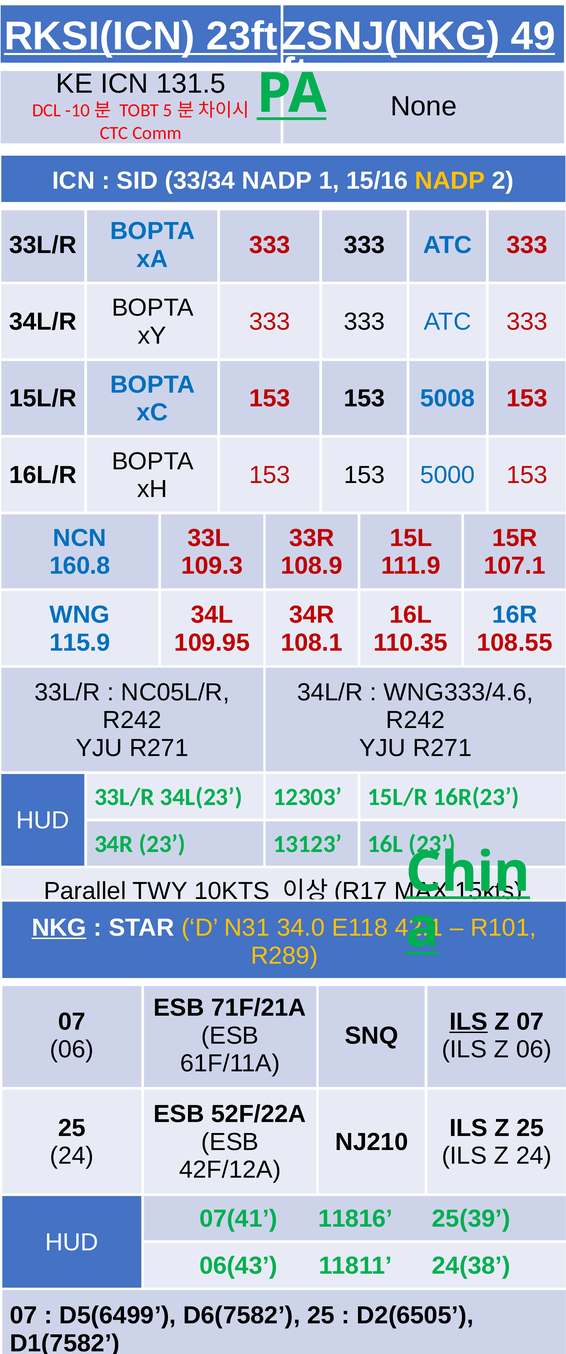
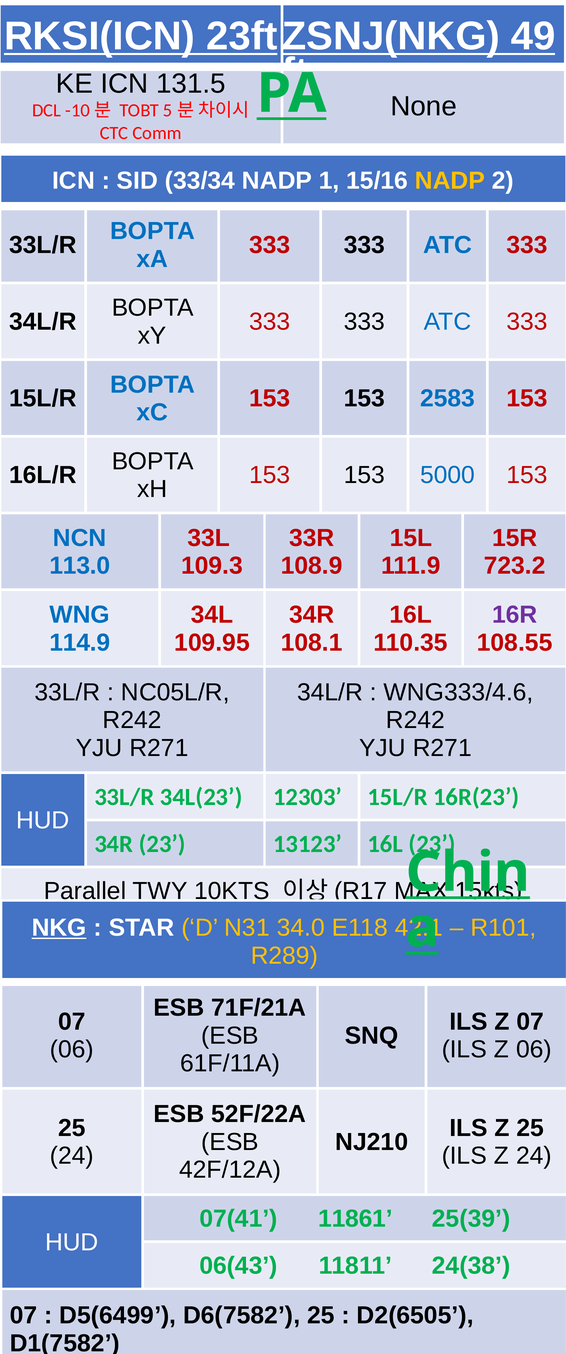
5008: 5008 -> 2583
160.8: 160.8 -> 113.0
107.1: 107.1 -> 723.2
16R colour: blue -> purple
115.9: 115.9 -> 114.9
ILS at (469, 1022) underline: present -> none
11816: 11816 -> 11861
